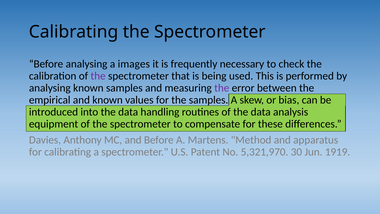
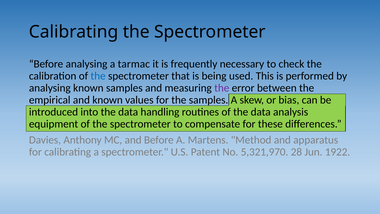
images: images -> tarmac
the at (98, 76) colour: purple -> blue
30: 30 -> 28
1919: 1919 -> 1922
